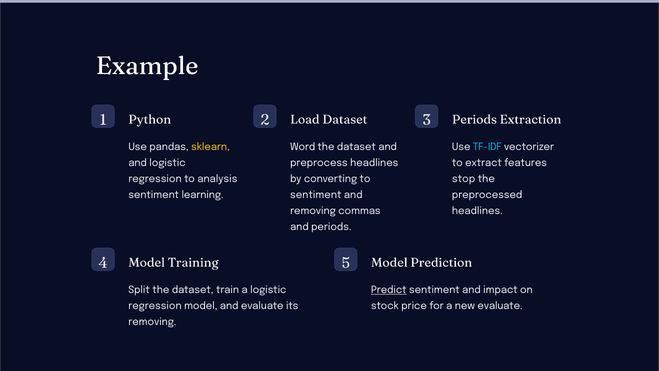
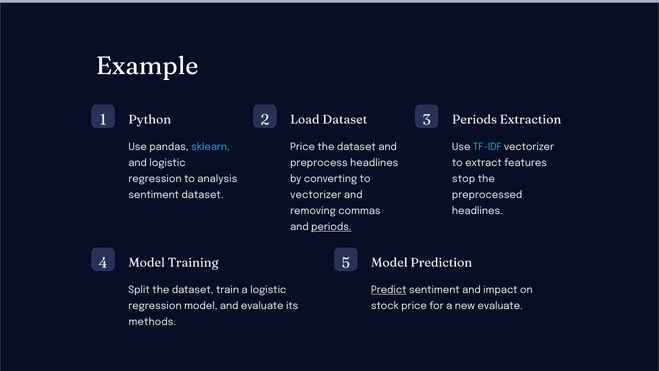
sklearn colour: yellow -> light blue
Word at (303, 147): Word -> Price
sentiment learning: learning -> dataset
sentiment at (316, 195): sentiment -> vectorizer
periods at (331, 227) underline: none -> present
removing at (152, 322): removing -> methods
